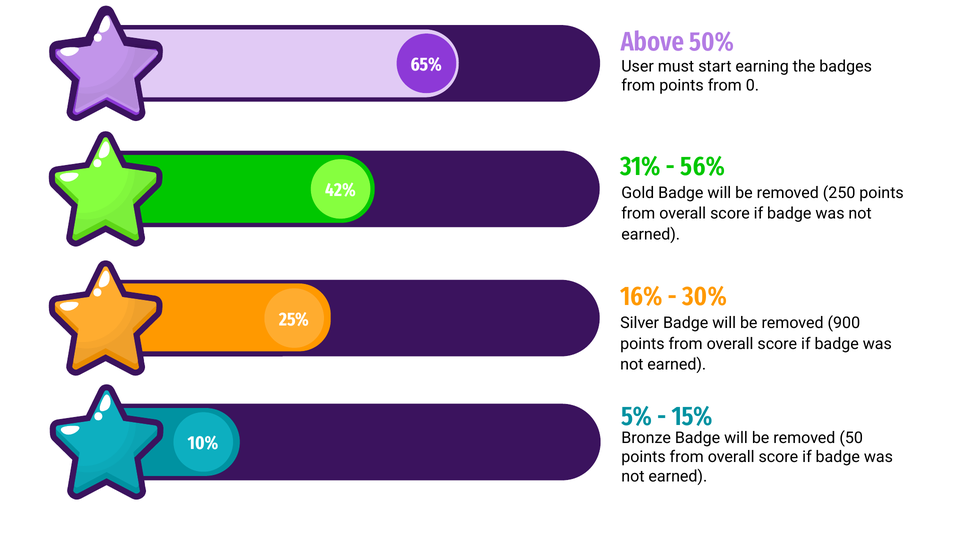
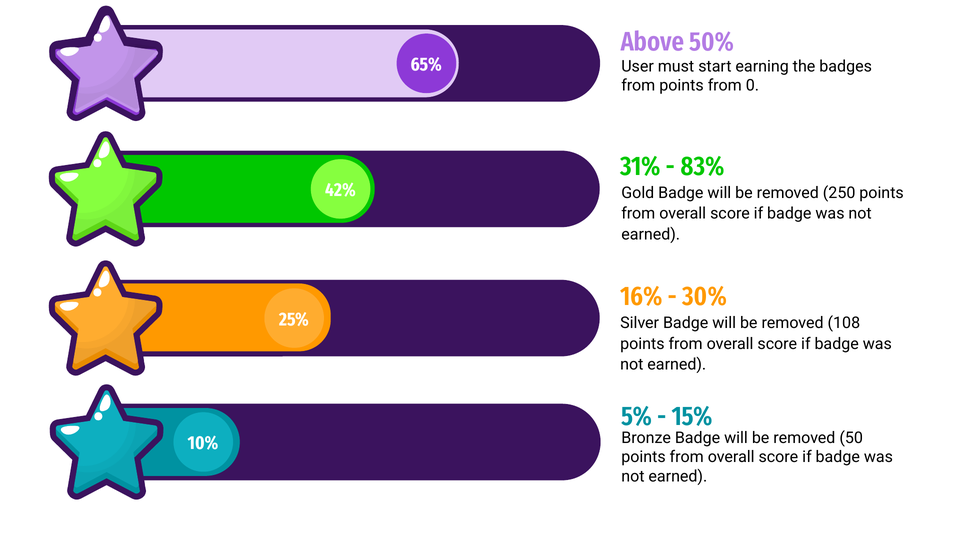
56%: 56% -> 83%
900: 900 -> 108
